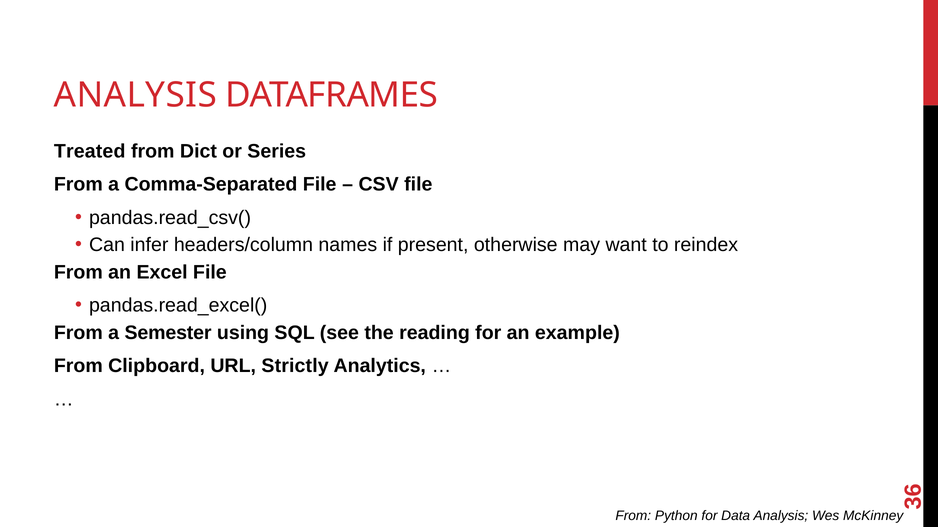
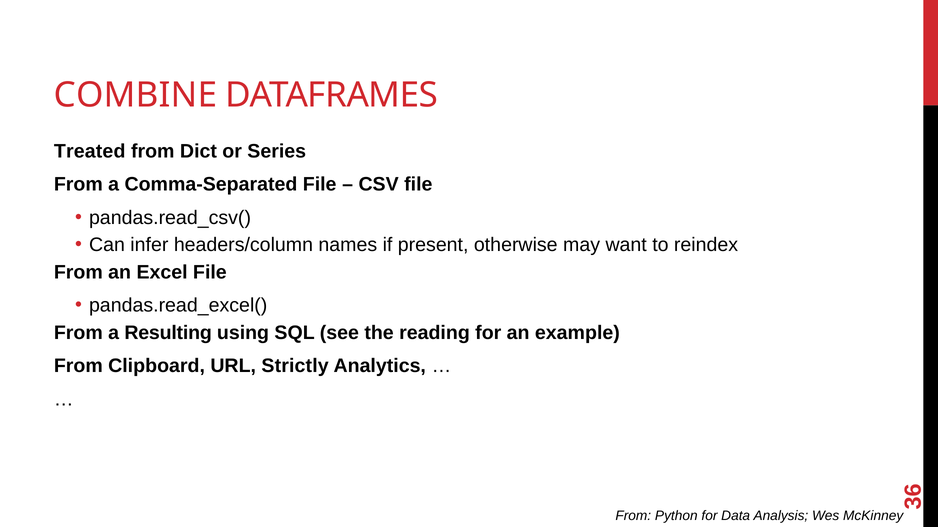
ANALYSIS at (135, 95): ANALYSIS -> COMBINE
Semester: Semester -> Resulting
